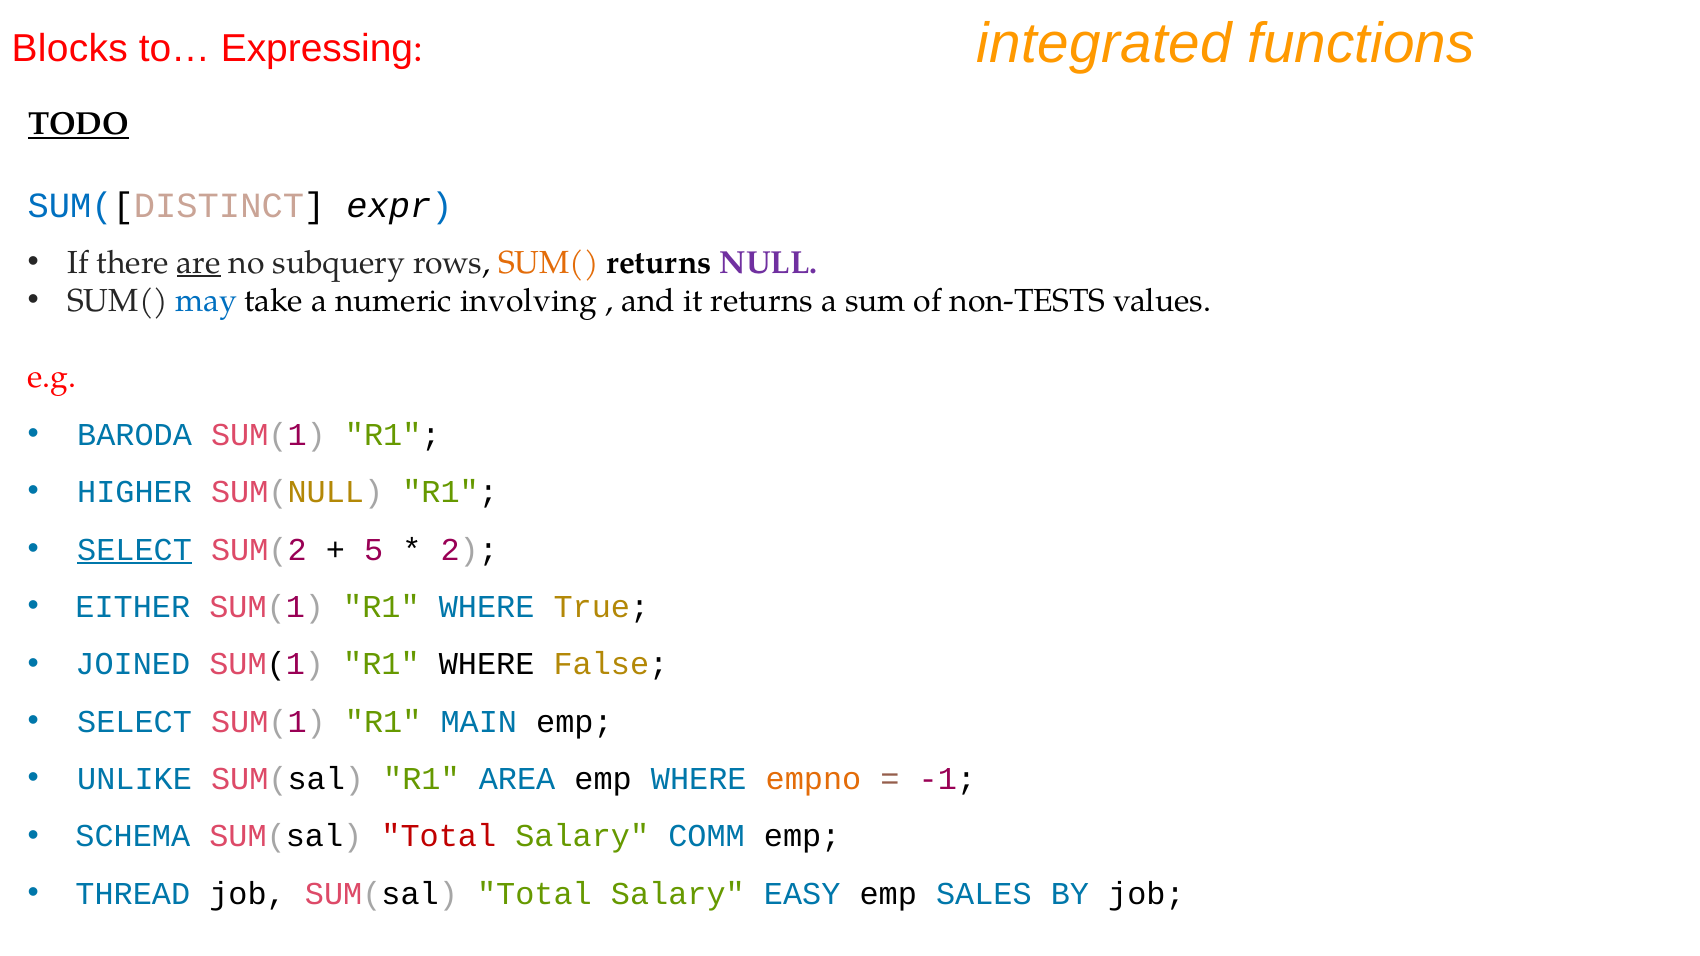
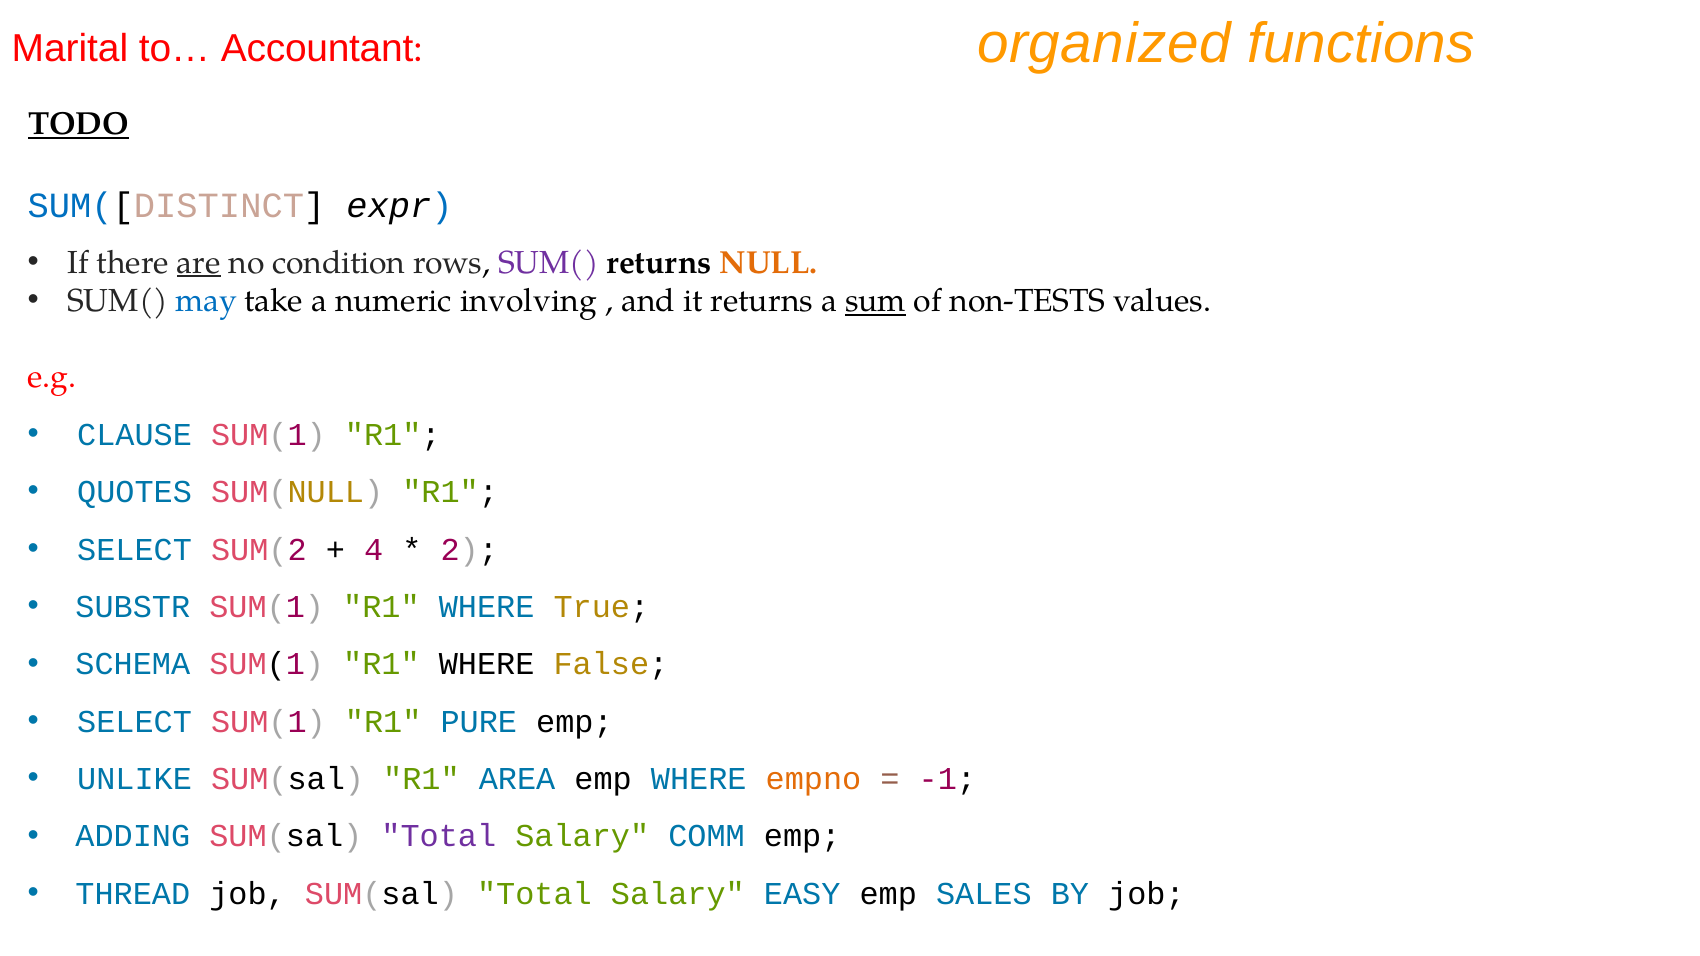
Blocks: Blocks -> Marital
Expressing: Expressing -> Accountant
integrated: integrated -> organized
subquery: subquery -> condition
SUM( at (548, 263) colour: orange -> purple
NULL colour: purple -> orange
sum underline: none -> present
BARODA: BARODA -> CLAUSE
HIGHER: HIGHER -> QUOTES
SELECT at (135, 550) underline: present -> none
5: 5 -> 4
EITHER: EITHER -> SUBSTR
JOINED: JOINED -> SCHEMA
MAIN: MAIN -> PURE
SCHEMA: SCHEMA -> ADDING
Total at (439, 836) colour: red -> purple
